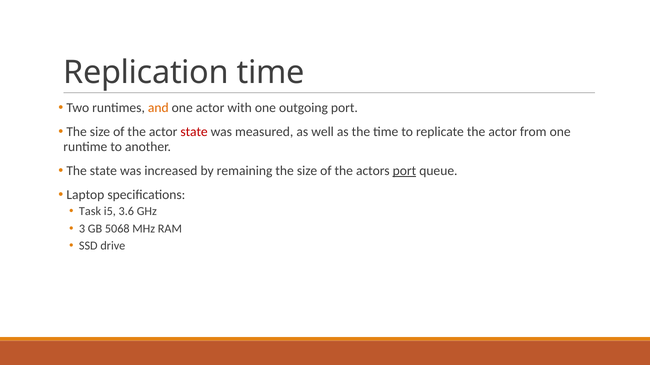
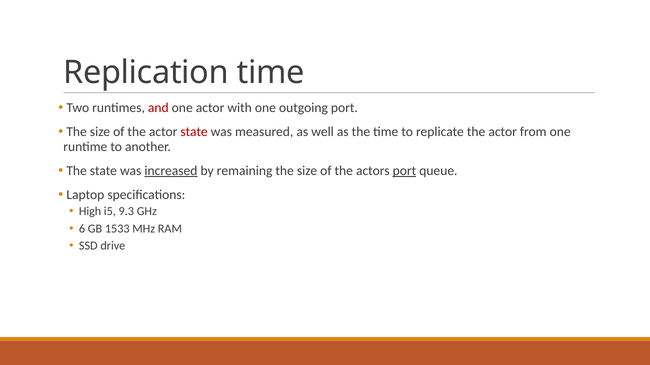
and colour: orange -> red
increased underline: none -> present
Task: Task -> High
3.6: 3.6 -> 9.3
3: 3 -> 6
5068: 5068 -> 1533
